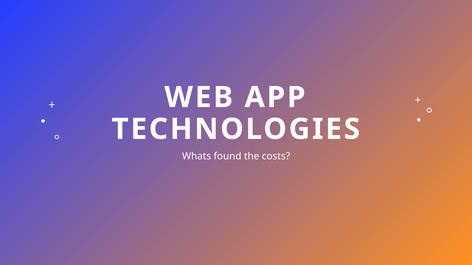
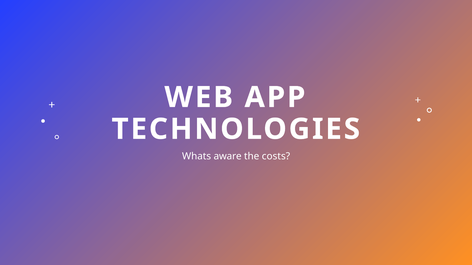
found: found -> aware
